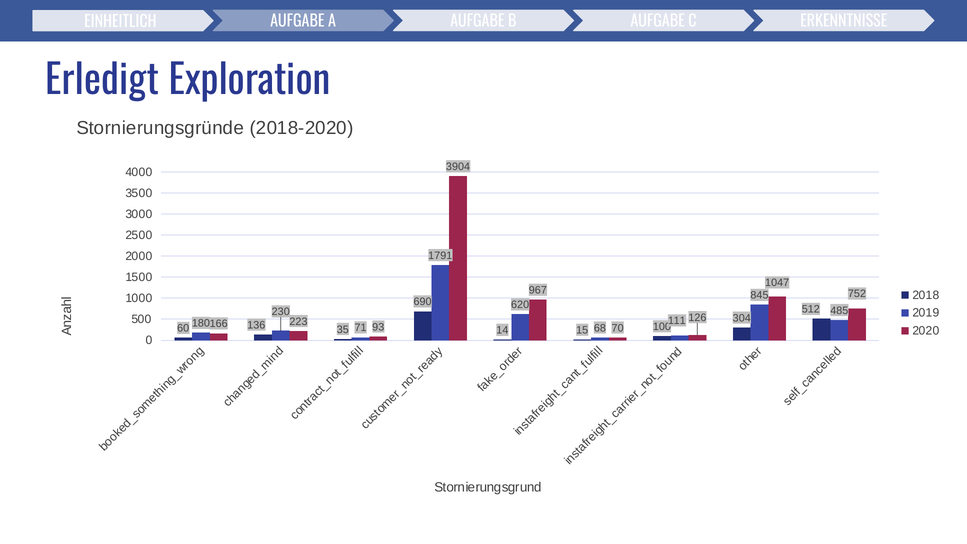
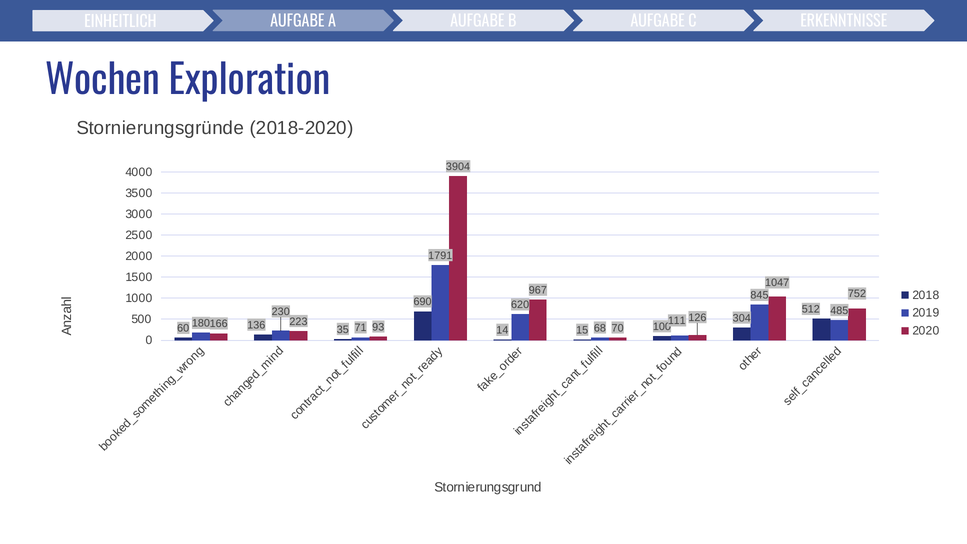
Erledigt: Erledigt -> Wochen
